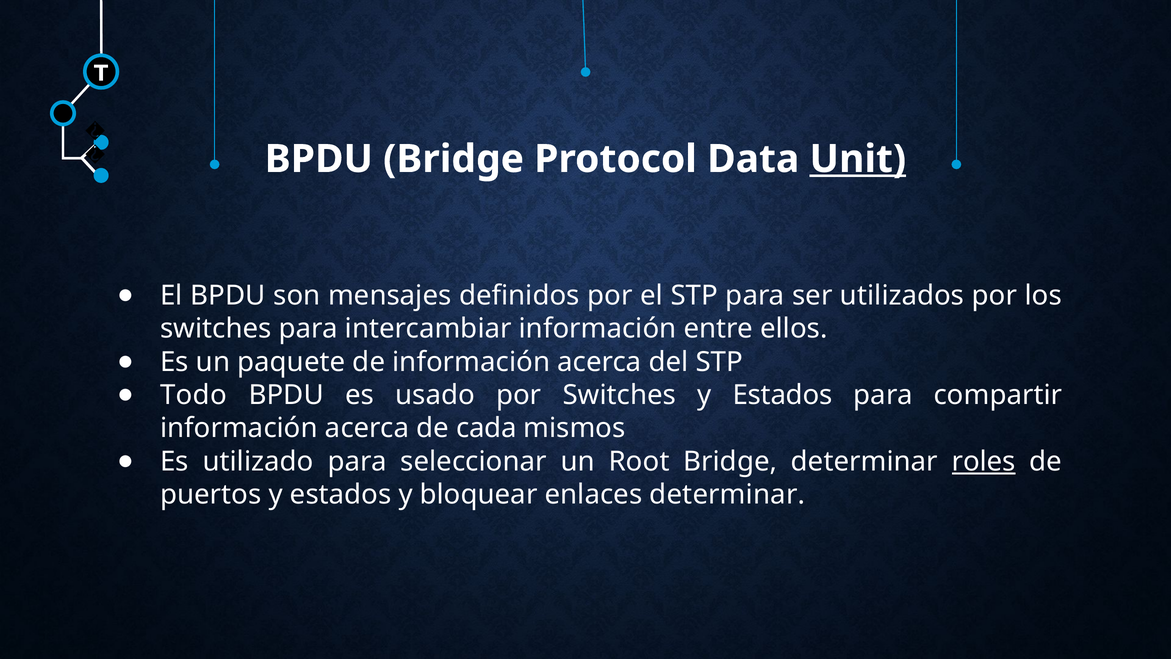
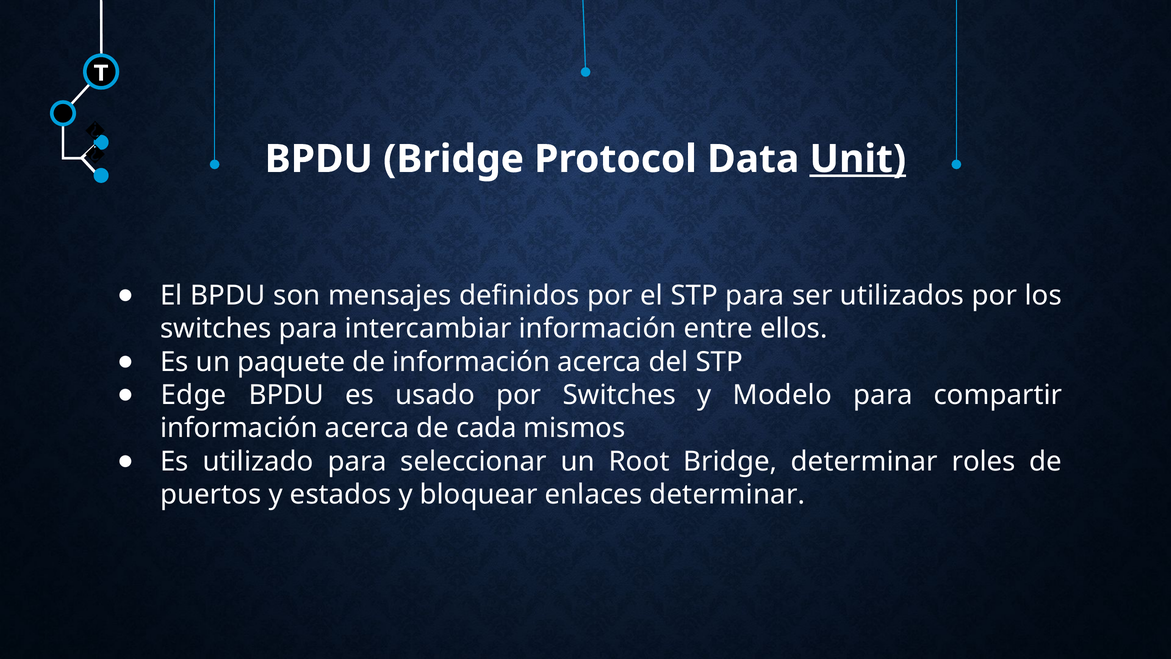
Todo: Todo -> Edge
Switches y Estados: Estados -> Modelo
roles underline: present -> none
